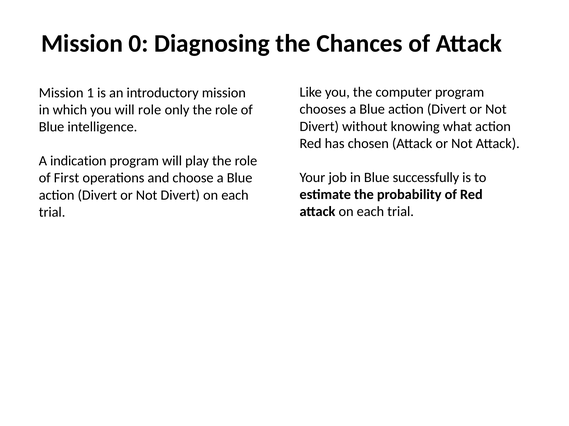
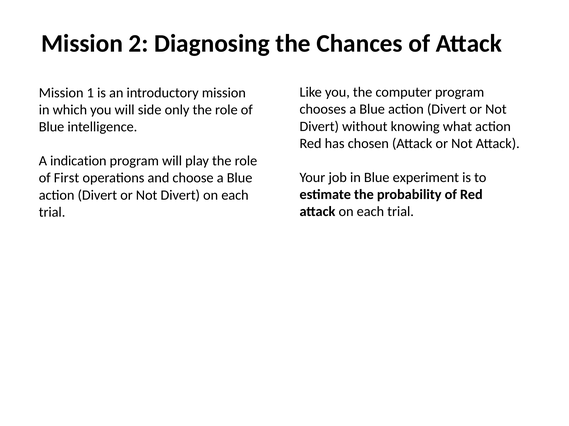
0: 0 -> 2
will role: role -> side
successfully: successfully -> experiment
